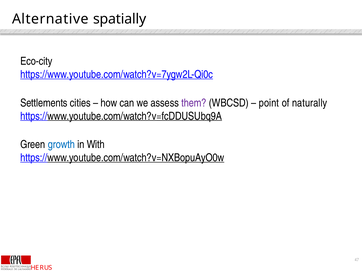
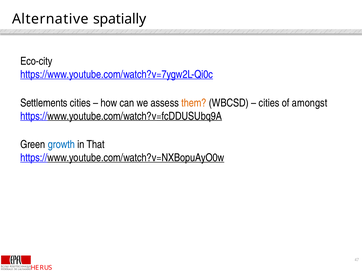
them colour: purple -> orange
point at (269, 103): point -> cities
naturally: naturally -> amongst
With: With -> That
